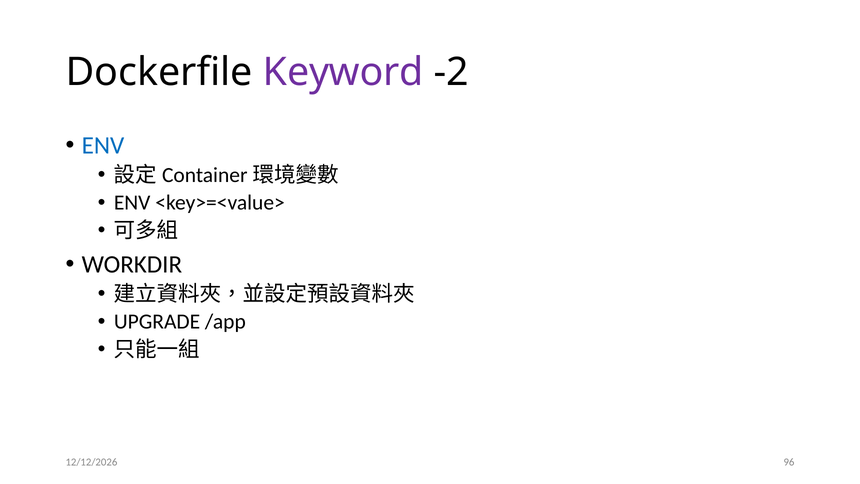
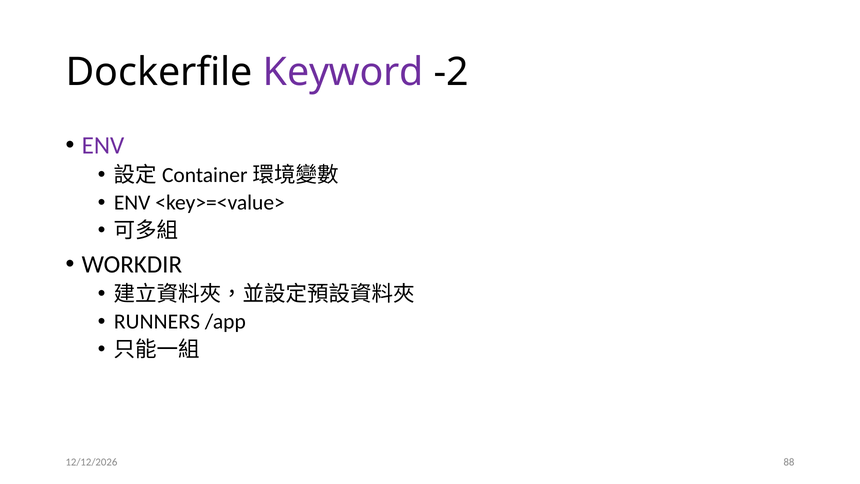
ENV at (103, 145) colour: blue -> purple
UPGRADE: UPGRADE -> RUNNERS
96: 96 -> 88
